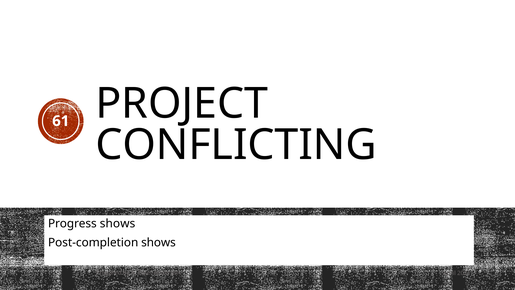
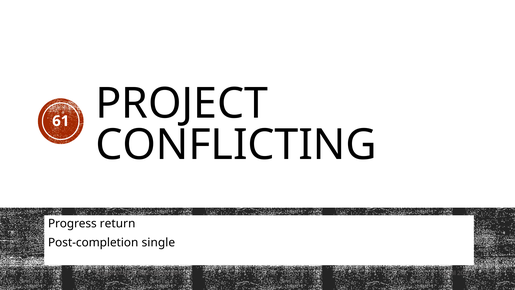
Progress shows: shows -> return
Post-completion shows: shows -> single
